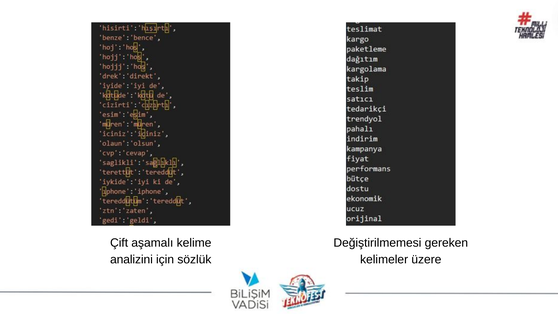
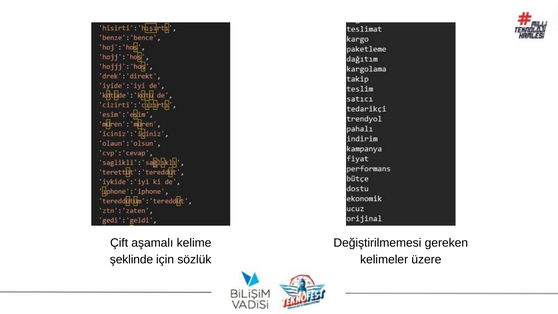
analizini: analizini -> şeklinde
